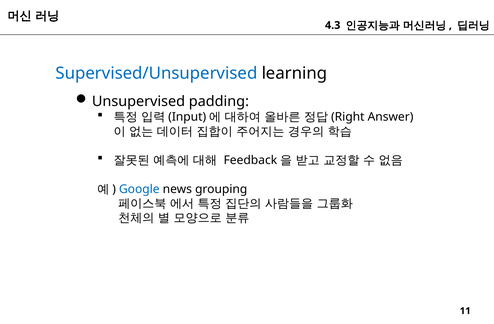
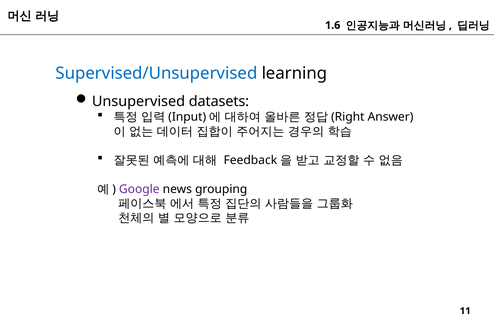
4.3: 4.3 -> 1.6
padding: padding -> datasets
Google colour: blue -> purple
